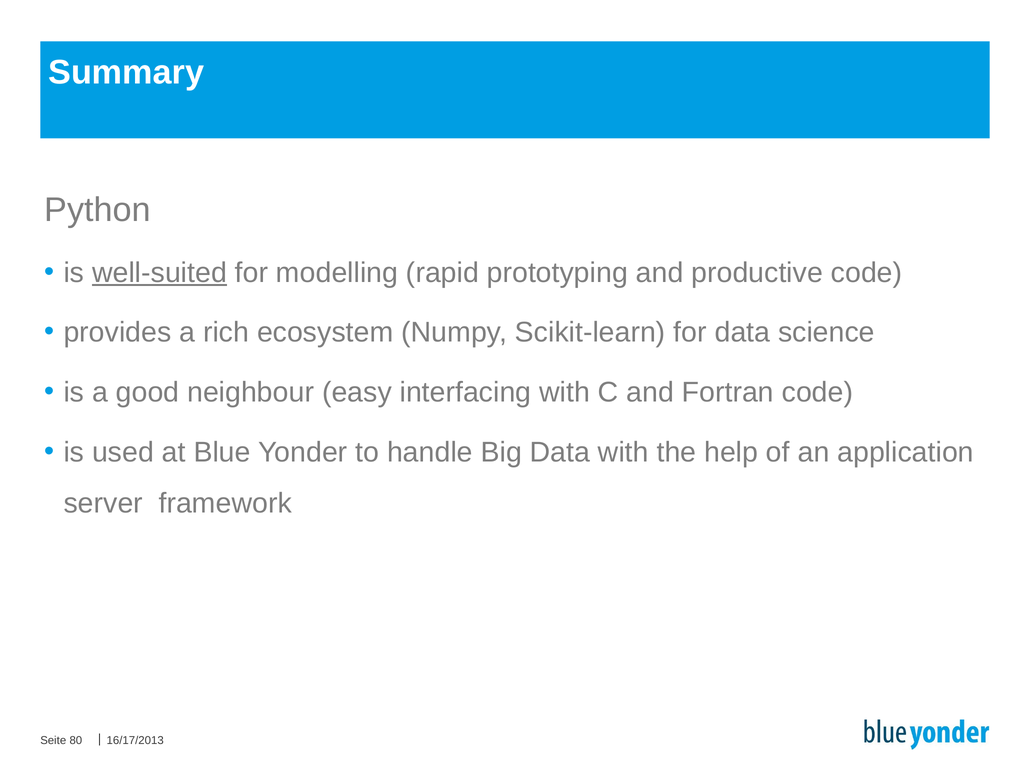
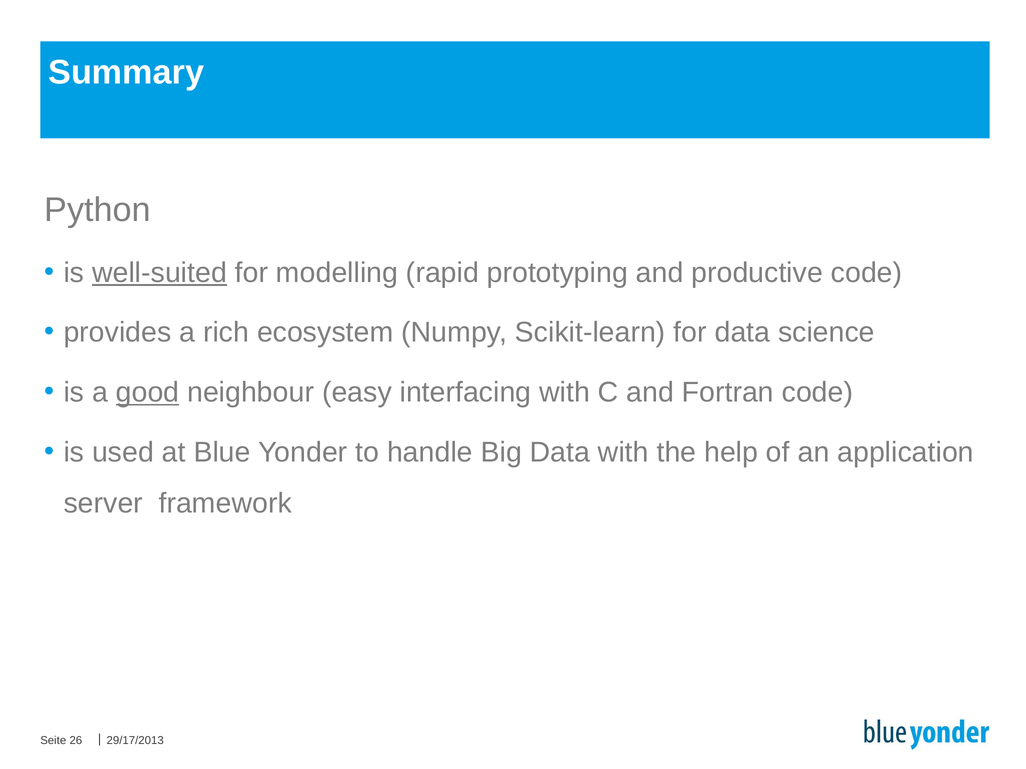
good underline: none -> present
80: 80 -> 26
16/17/2013: 16/17/2013 -> 29/17/2013
